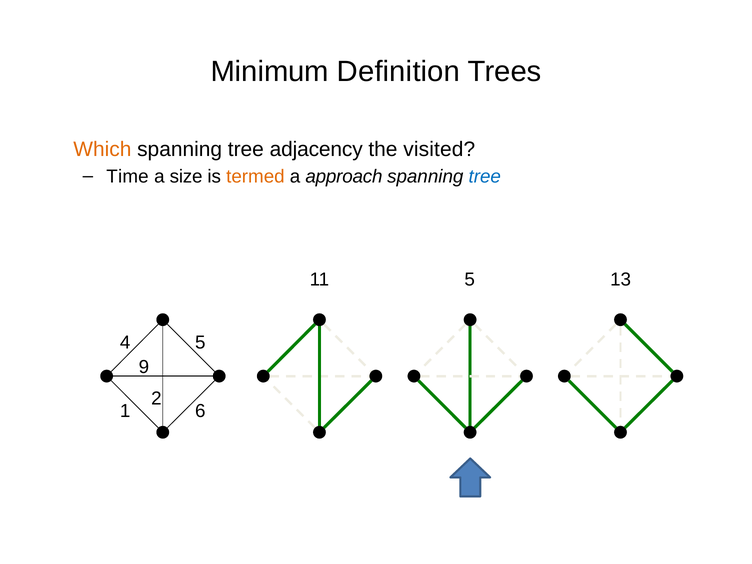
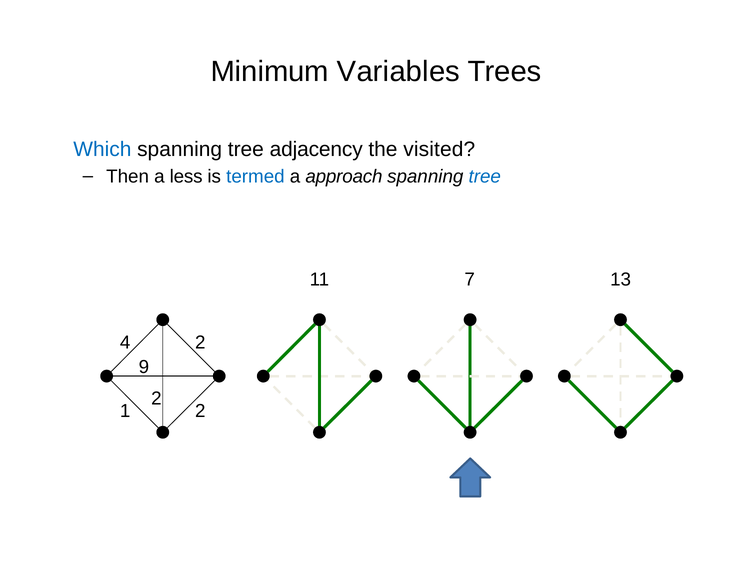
Definition: Definition -> Variables
Which colour: orange -> blue
Time: Time -> Then
size: size -> less
termed colour: orange -> blue
11 5: 5 -> 7
4 5: 5 -> 2
1 6: 6 -> 2
